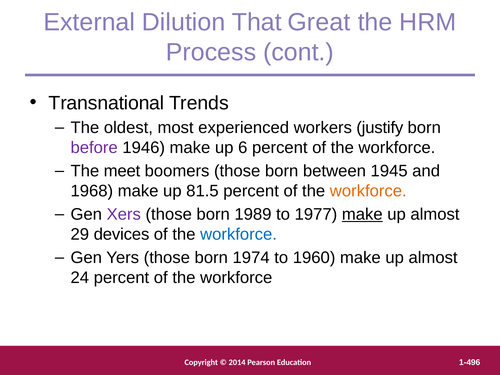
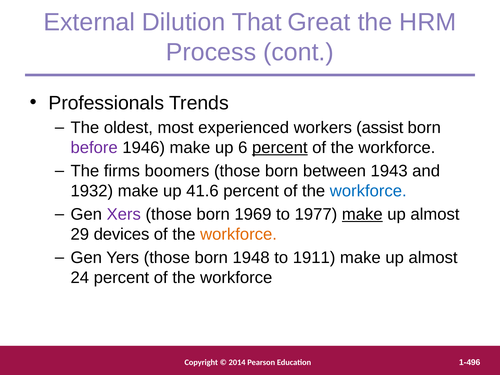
Transnational: Transnational -> Professionals
justify: justify -> assist
percent at (280, 148) underline: none -> present
meet: meet -> firms
1945: 1945 -> 1943
1968: 1968 -> 1932
81.5: 81.5 -> 41.6
workforce at (368, 191) colour: orange -> blue
1989: 1989 -> 1969
workforce at (239, 234) colour: blue -> orange
1974: 1974 -> 1948
1960: 1960 -> 1911
